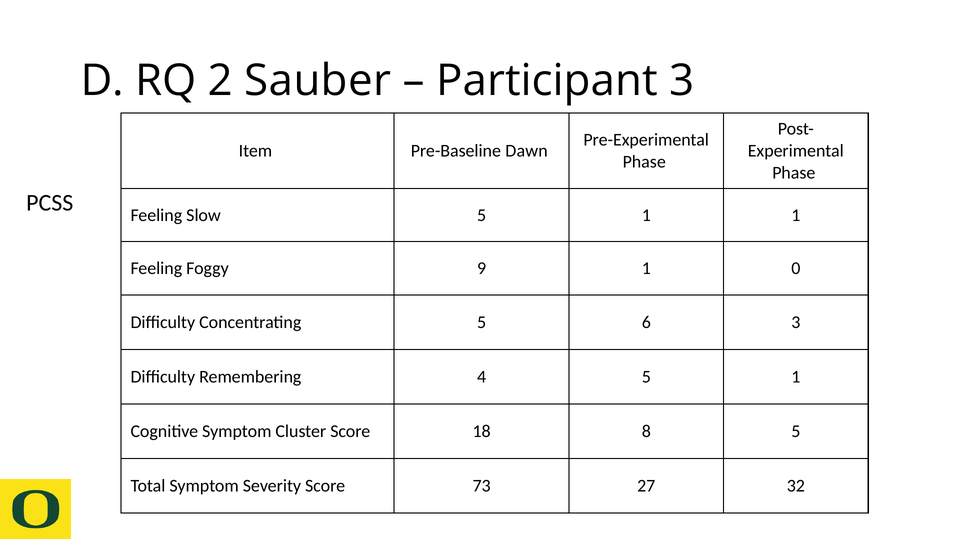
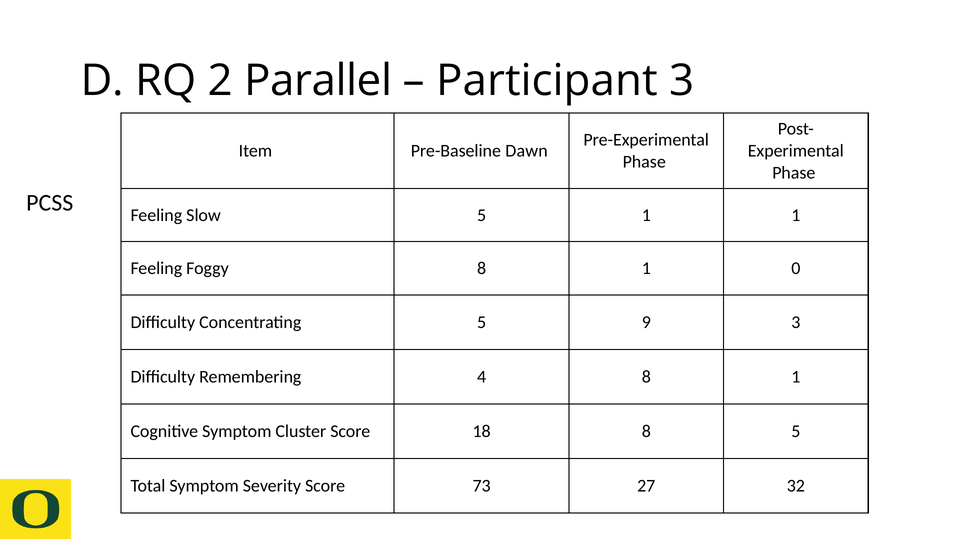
Sauber: Sauber -> Parallel
Foggy 9: 9 -> 8
6: 6 -> 9
4 5: 5 -> 8
